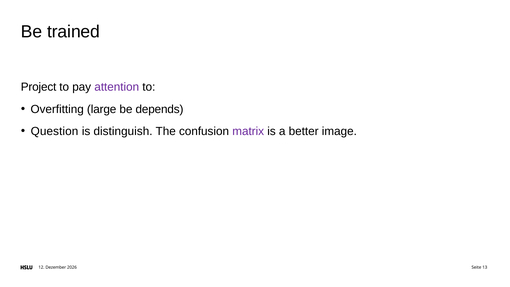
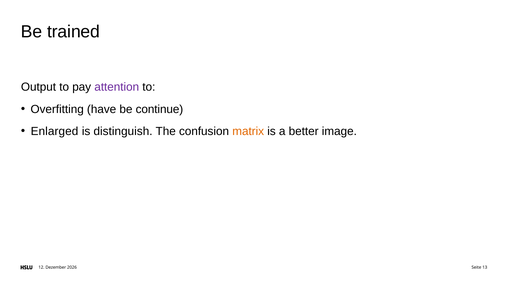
Project: Project -> Output
large: large -> have
depends: depends -> continue
Question: Question -> Enlarged
matrix colour: purple -> orange
